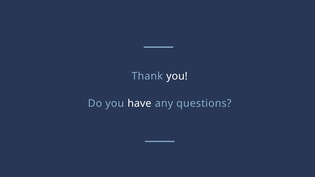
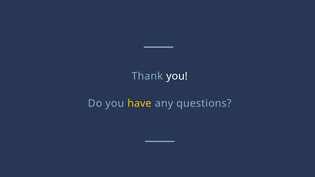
have colour: white -> yellow
